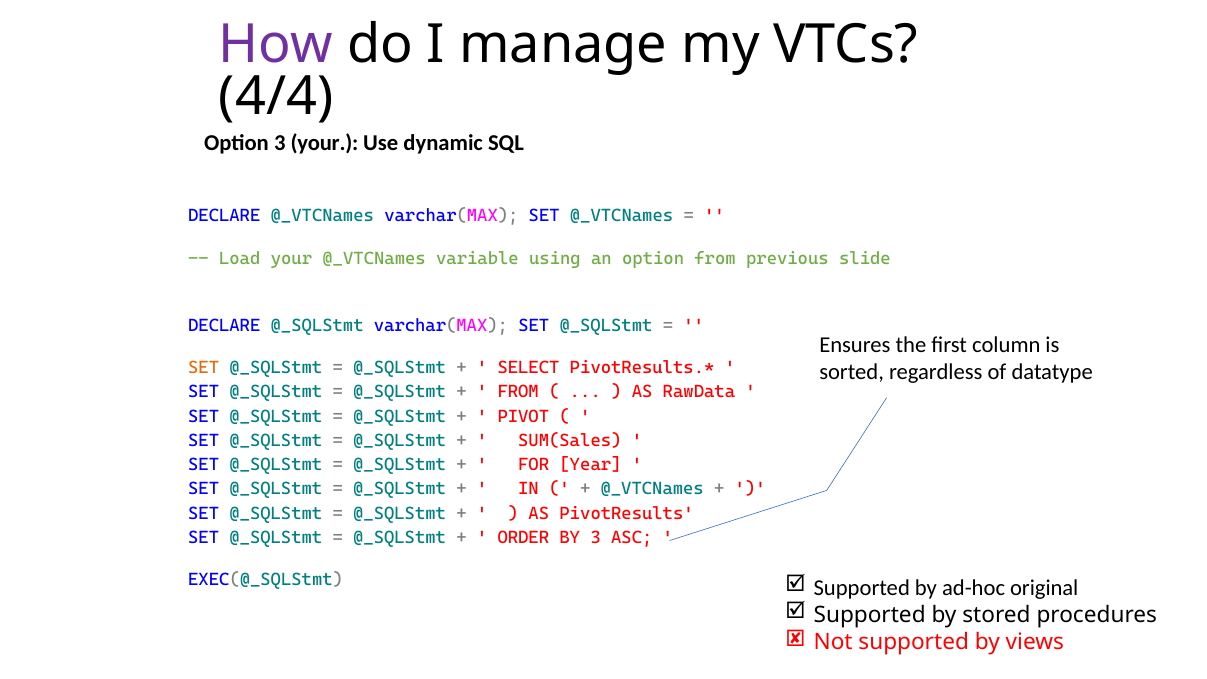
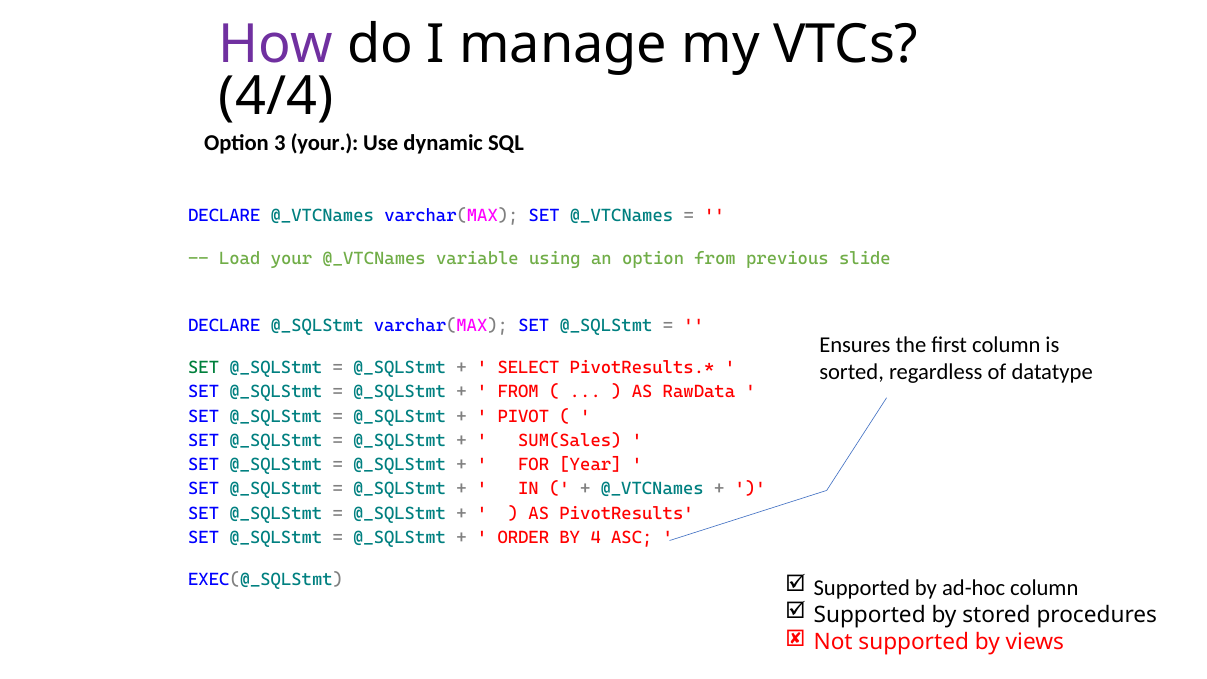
SET at (204, 368) colour: orange -> green
BY 3: 3 -> 4
ad-hoc original: original -> column
